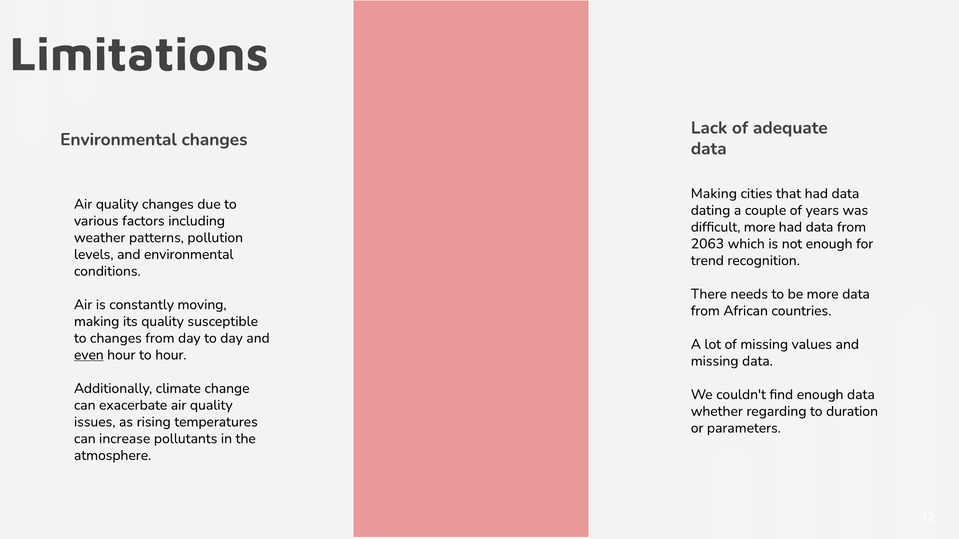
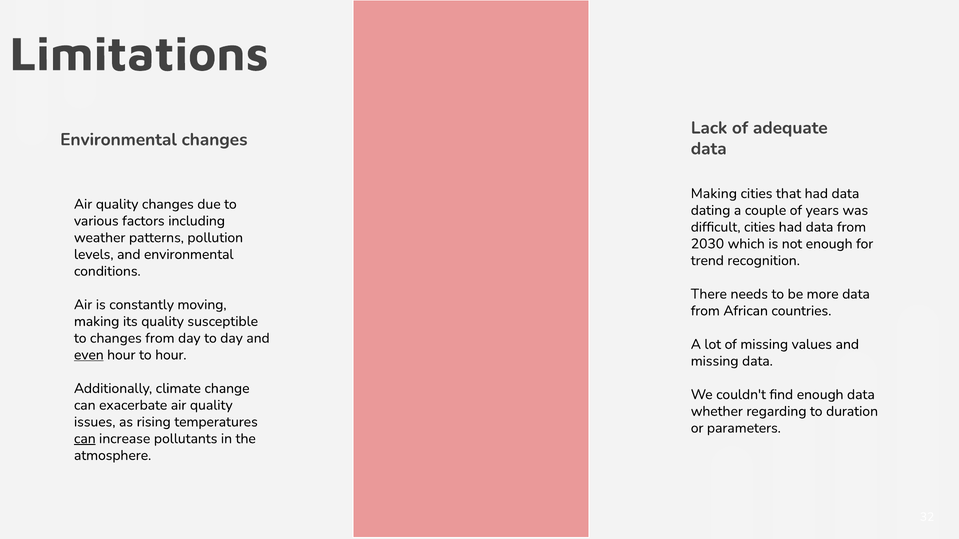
difficult more: more -> cities
2063: 2063 -> 2030
can at (85, 439) underline: none -> present
